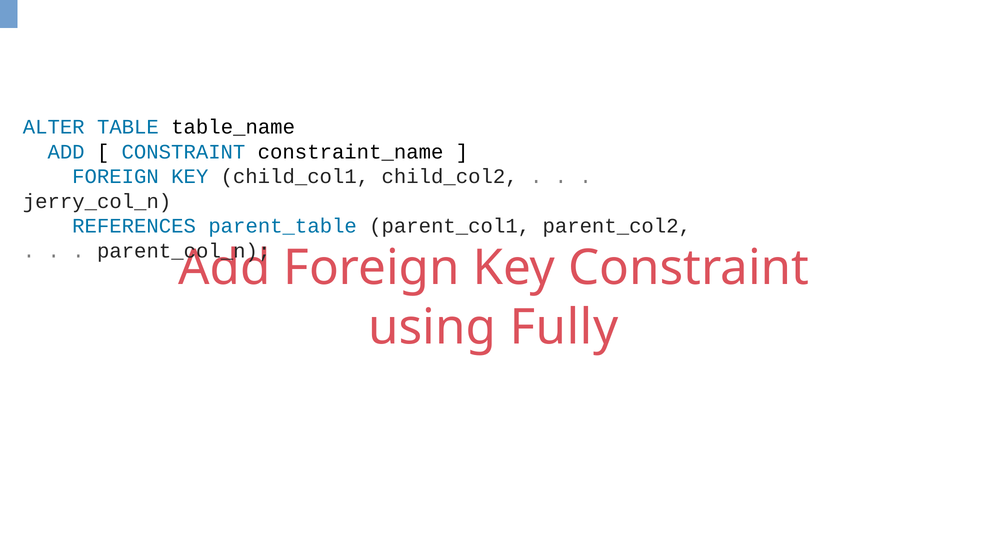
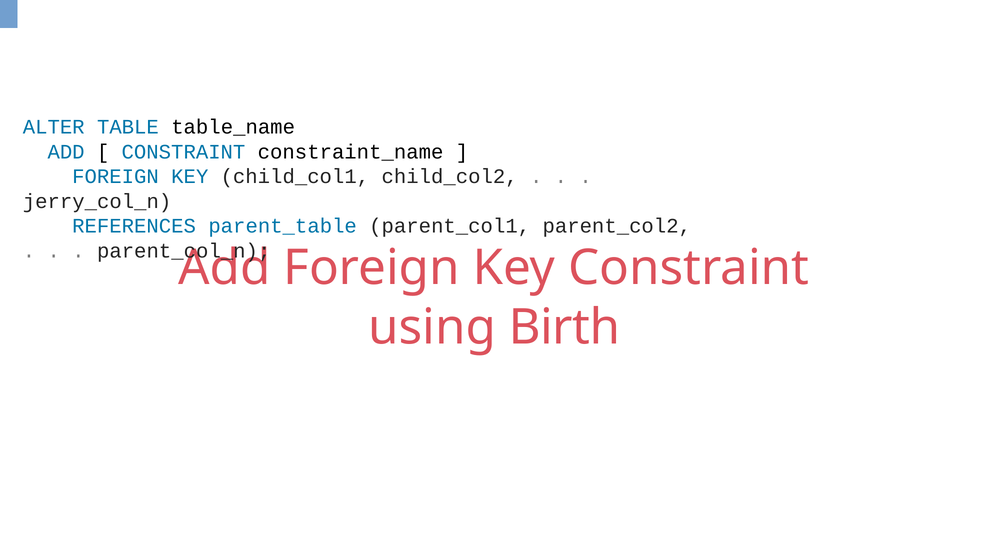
Fully: Fully -> Birth
